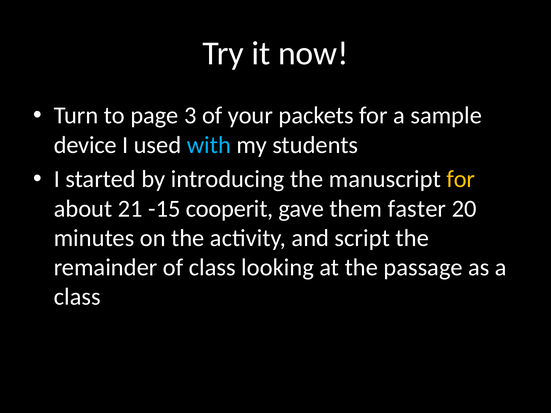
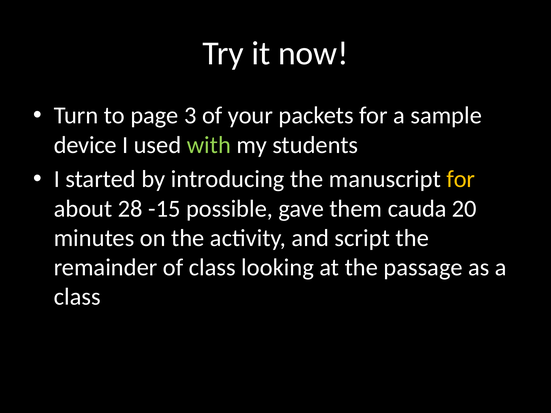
with colour: light blue -> light green
21: 21 -> 28
cooperit: cooperit -> possible
faster: faster -> cauda
